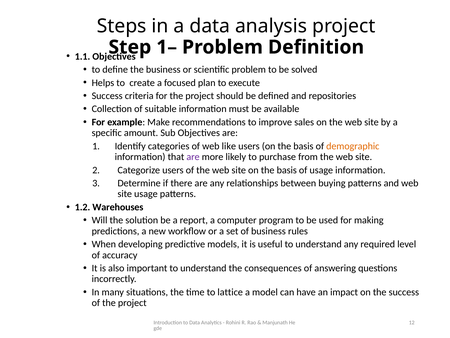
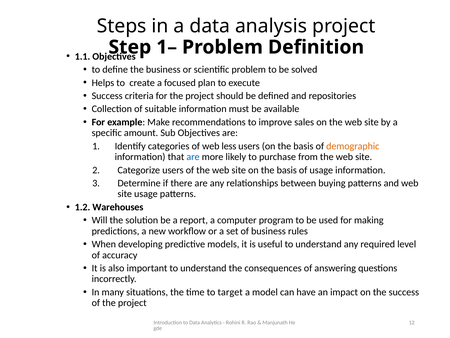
like: like -> less
are at (193, 157) colour: purple -> blue
lattice: lattice -> target
